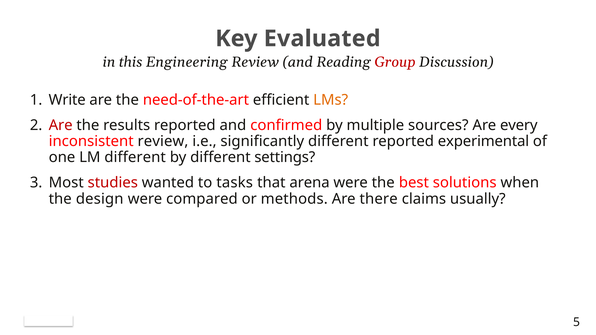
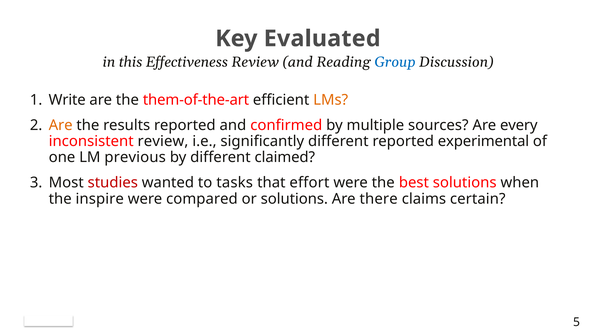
Engineering: Engineering -> Effectiveness
Group colour: red -> blue
need-of-the-art: need-of-the-art -> them-of-the-art
Are at (61, 125) colour: red -> orange
LM different: different -> previous
settings: settings -> claimed
arena: arena -> effort
design: design -> inspire
or methods: methods -> solutions
usually: usually -> certain
